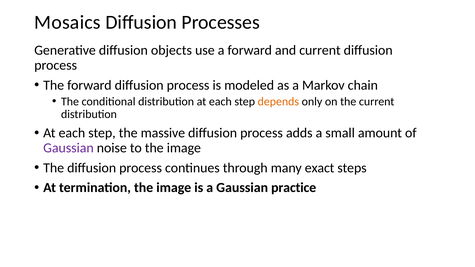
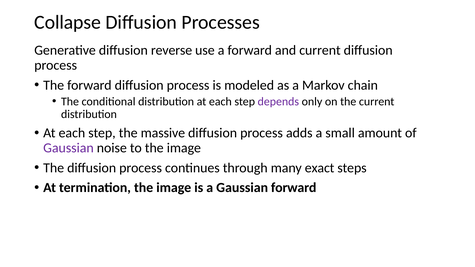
Mosaics: Mosaics -> Collapse
objects: objects -> reverse
depends colour: orange -> purple
Gaussian practice: practice -> forward
